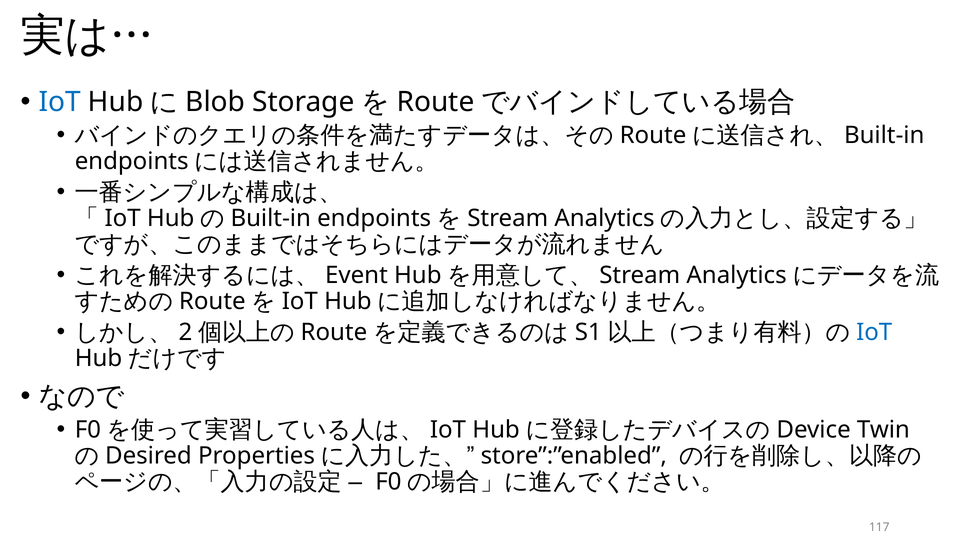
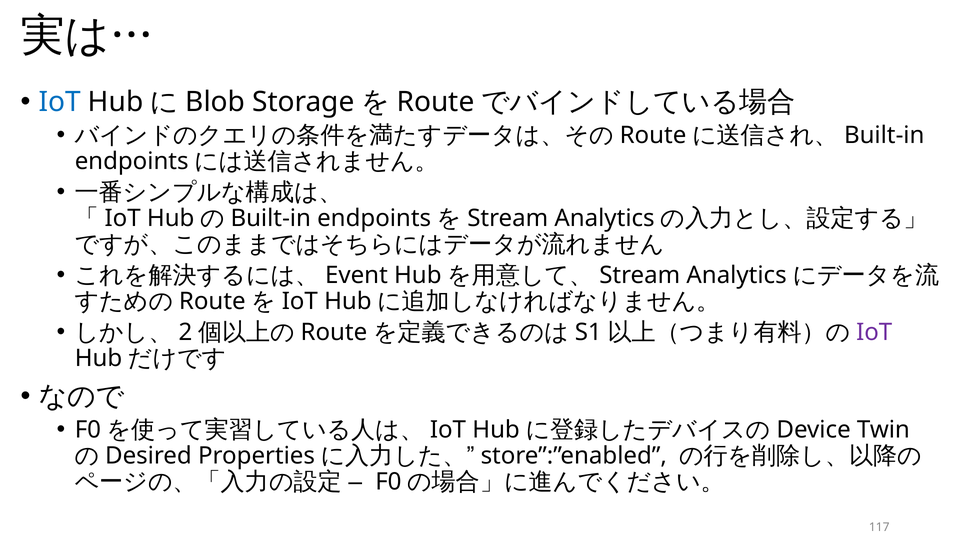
IoT at (874, 332) colour: blue -> purple
